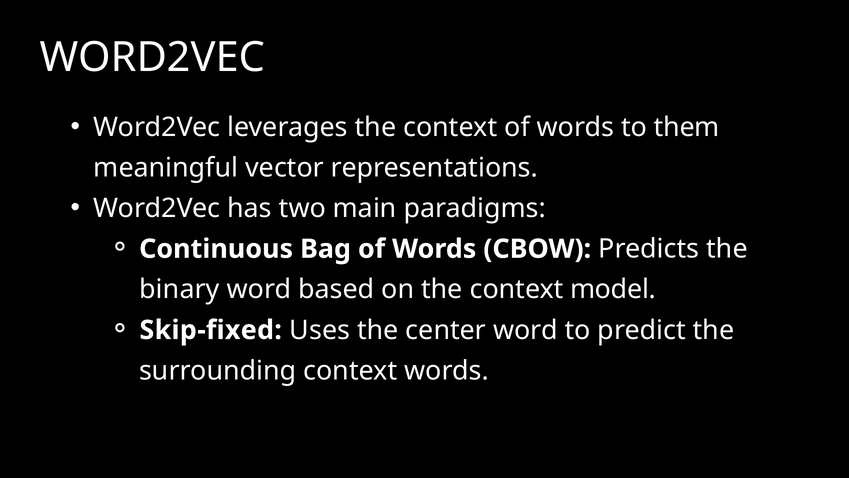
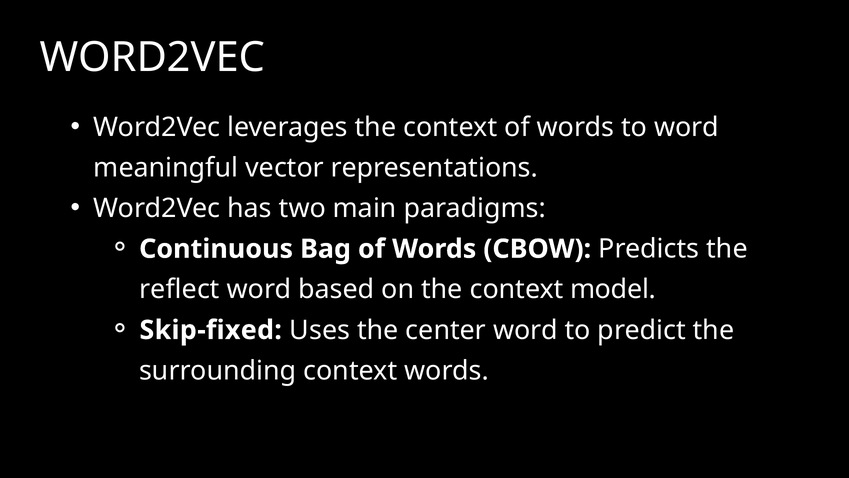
to them: them -> word
binary: binary -> reflect
